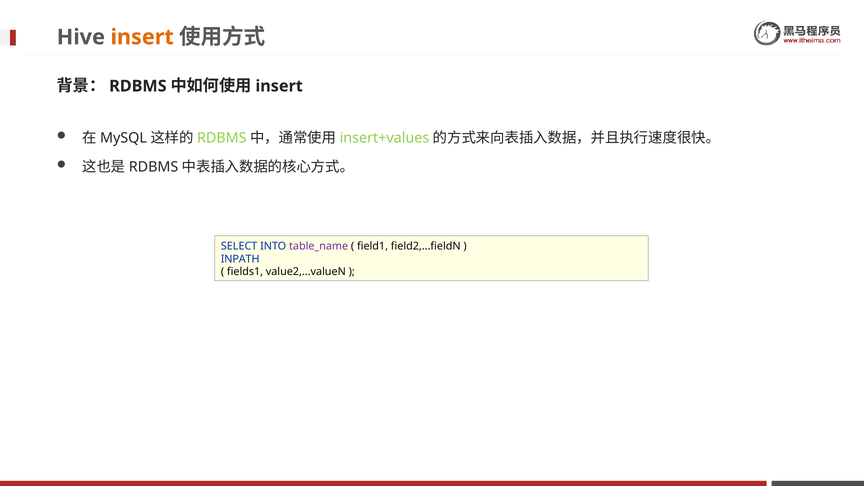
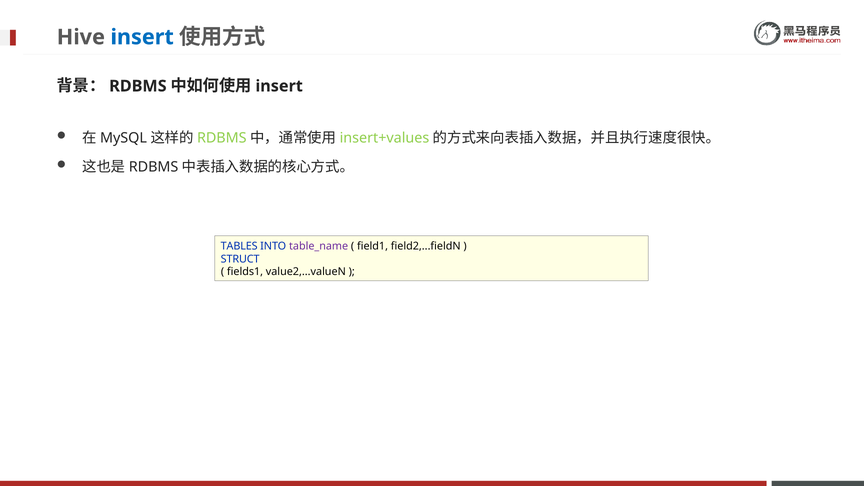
insert at (142, 37) colour: orange -> blue
SELECT: SELECT -> TABLES
INPATH: INPATH -> STRUCT
